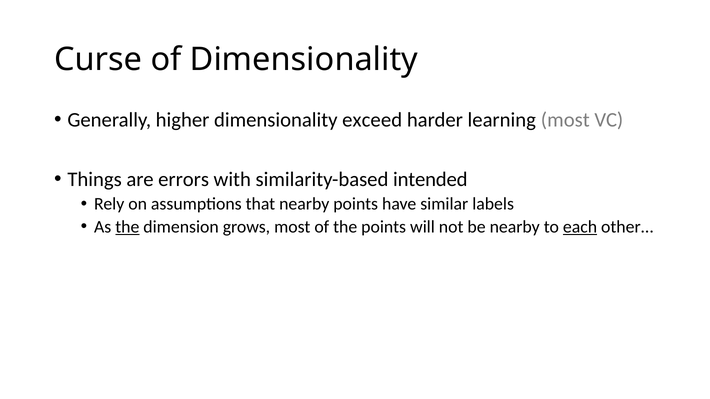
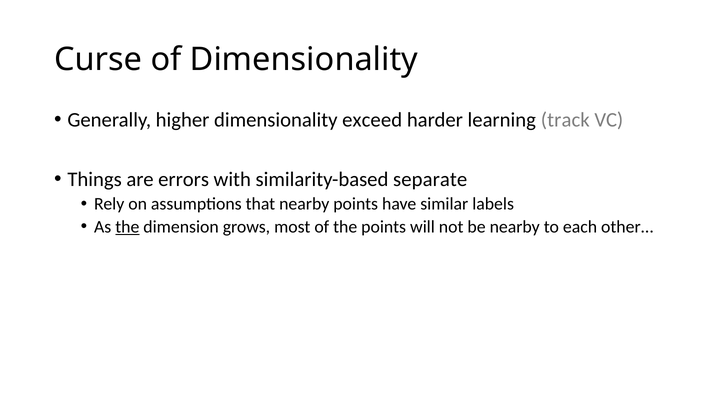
learning most: most -> track
intended: intended -> separate
each underline: present -> none
